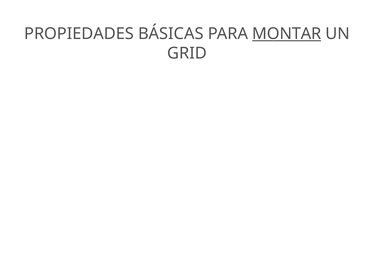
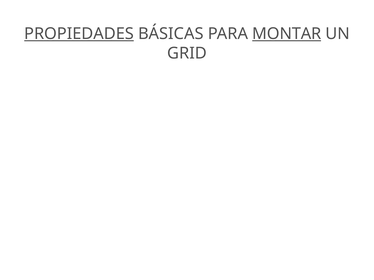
PROPIEDADES underline: none -> present
